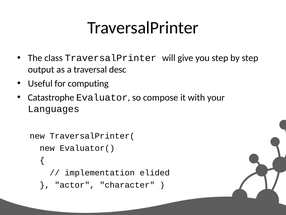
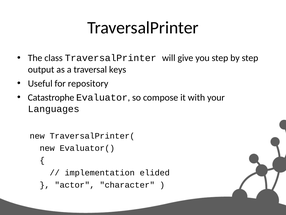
desc: desc -> keys
computing: computing -> repository
